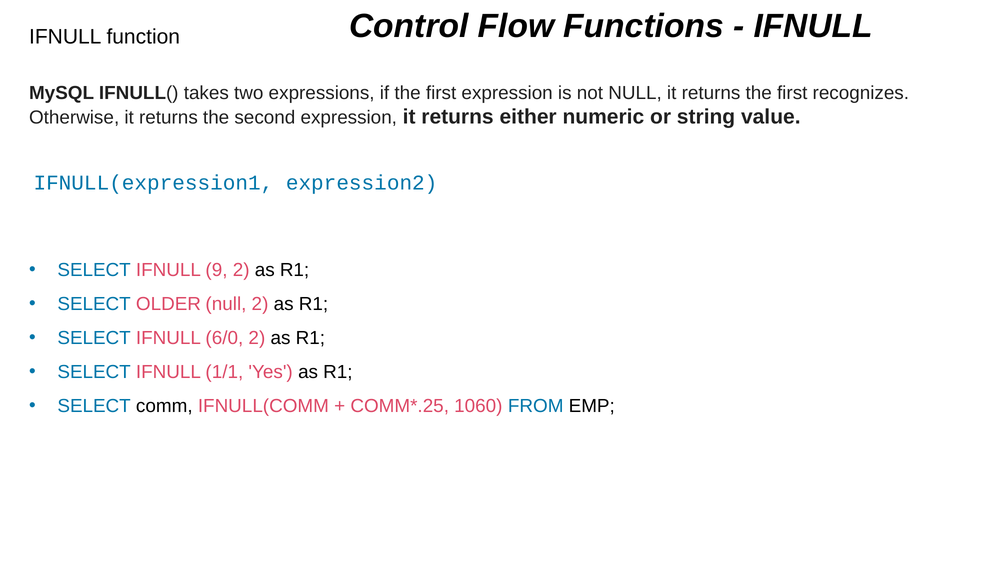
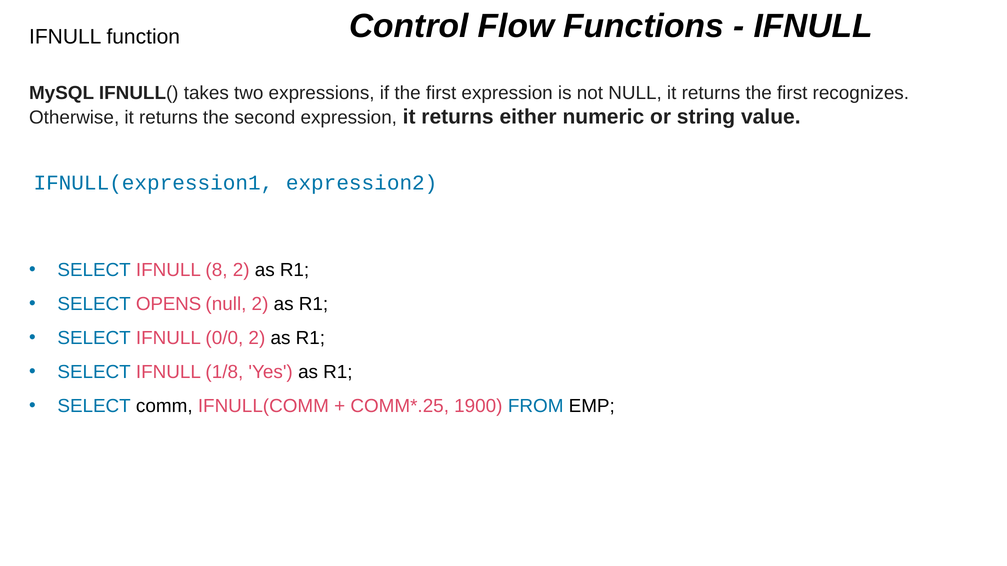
9: 9 -> 8
OLDER: OLDER -> OPENS
6/0: 6/0 -> 0/0
1/1: 1/1 -> 1/8
1060: 1060 -> 1900
